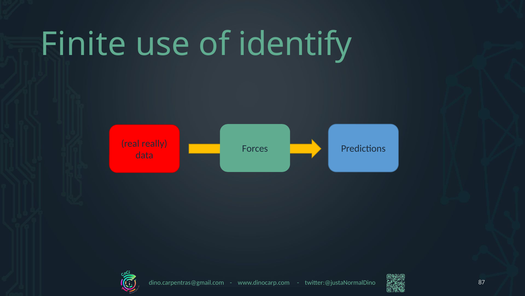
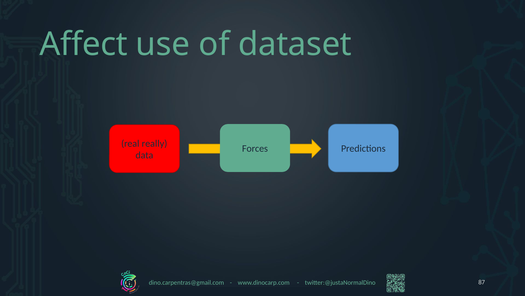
Finite: Finite -> Affect
identify: identify -> dataset
